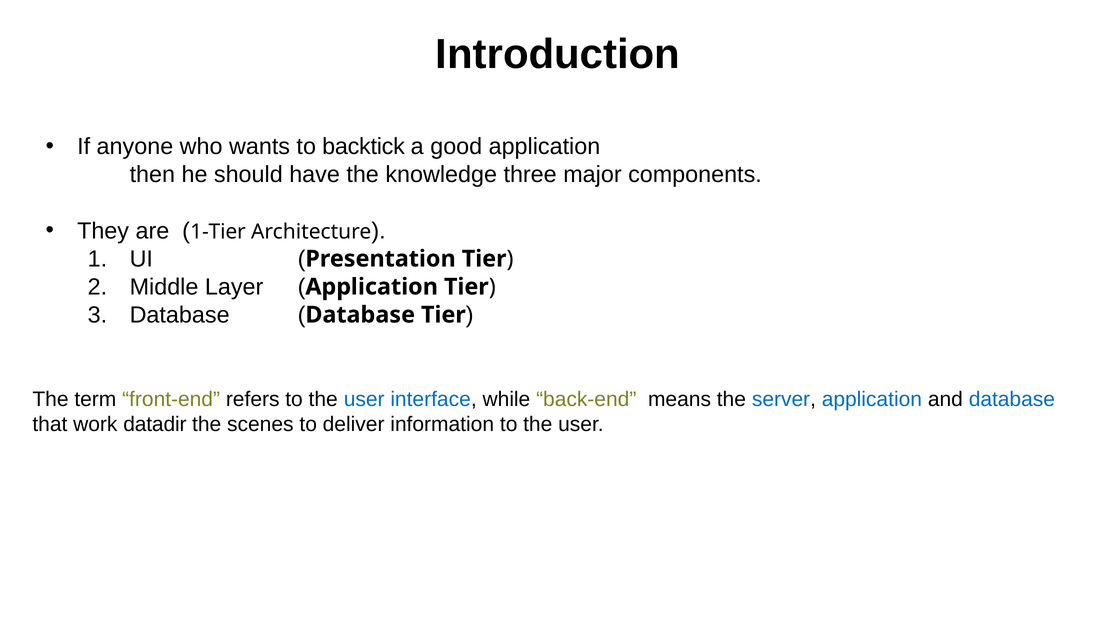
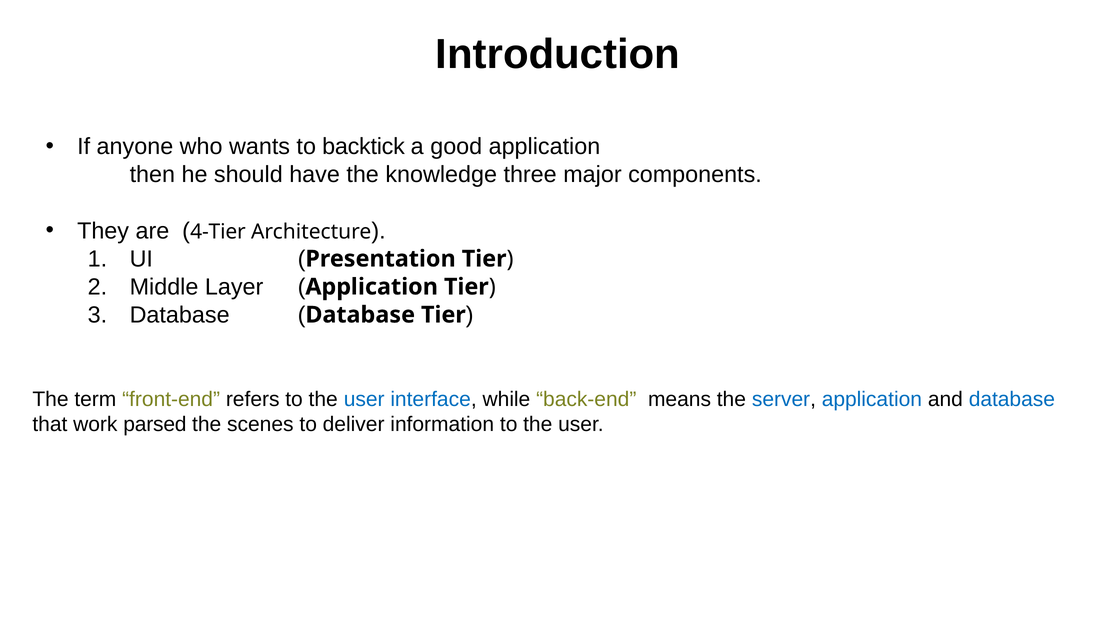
1-Tier: 1-Tier -> 4-Tier
datadir: datadir -> parsed
